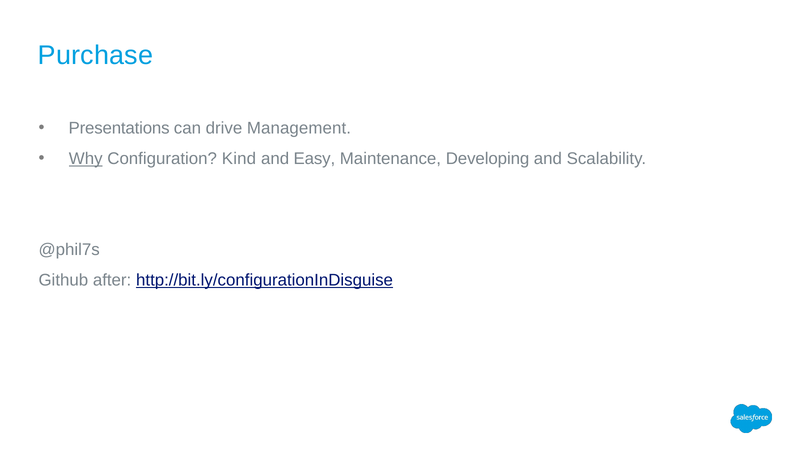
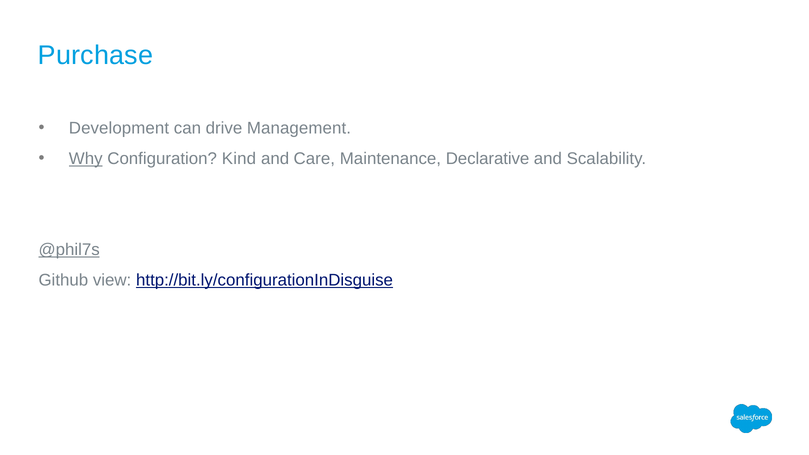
Presentations: Presentations -> Development
Easy: Easy -> Care
Developing: Developing -> Declarative
@phil7s underline: none -> present
after: after -> view
